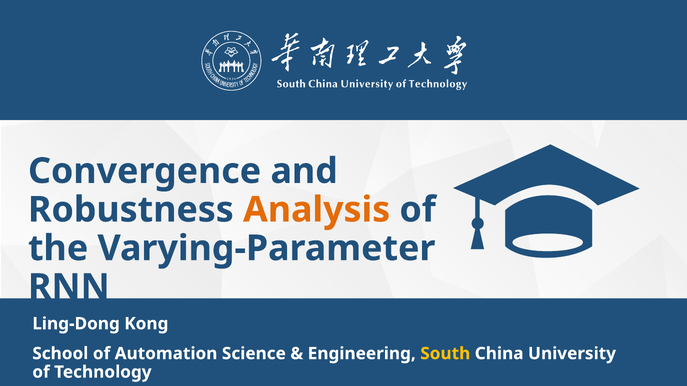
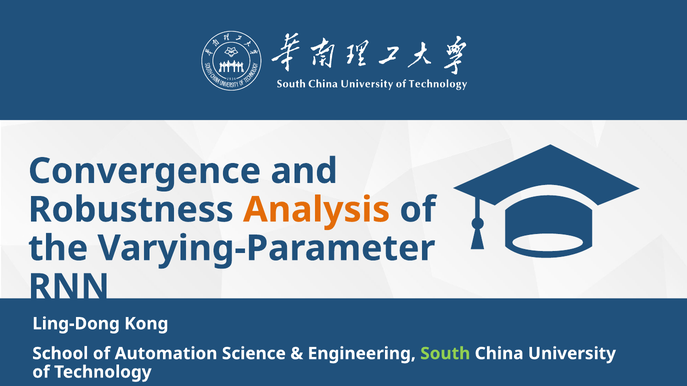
South colour: yellow -> light green
